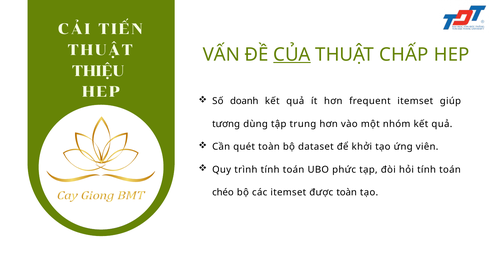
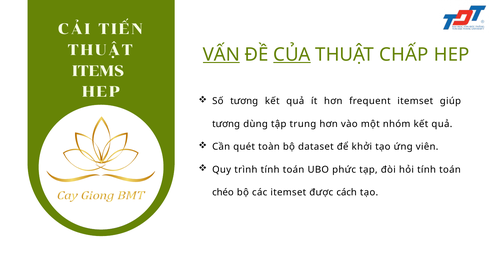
VẤN underline: none -> present
THIỆU: THIỆU -> ITEMS
Số doanh: doanh -> tương
được toàn: toàn -> cách
